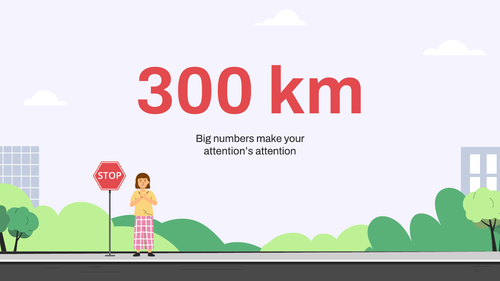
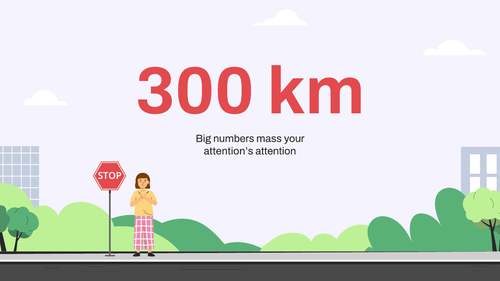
make: make -> mass
